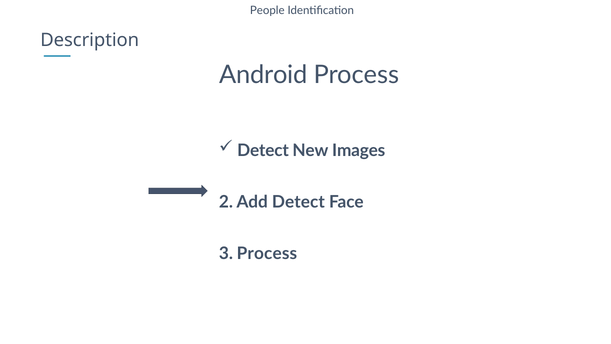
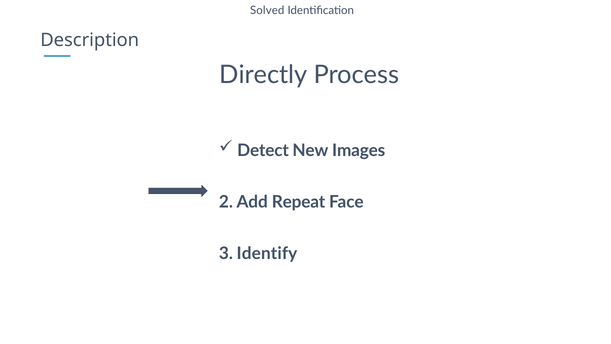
People: People -> Solved
Android: Android -> Directly
Add Detect: Detect -> Repeat
3 Process: Process -> Identify
